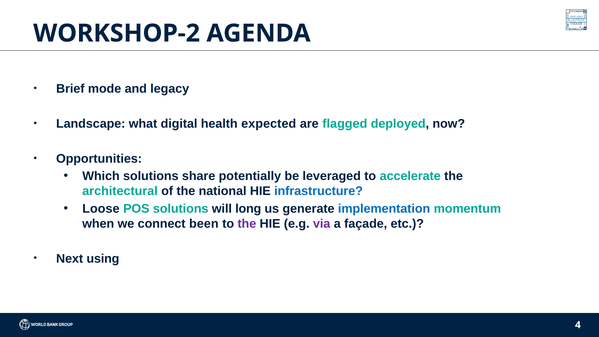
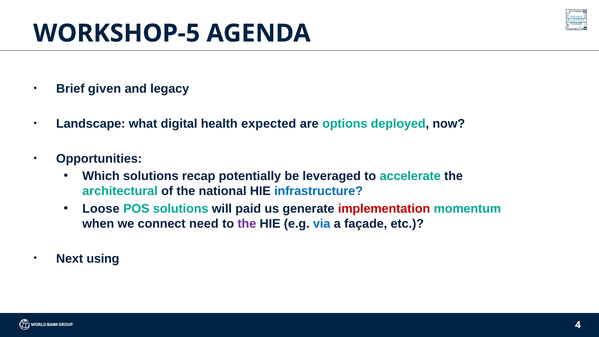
WORKSHOP-2: WORKSHOP-2 -> WORKSHOP-5
mode: mode -> given
flagged: flagged -> options
share: share -> recap
long: long -> paid
implementation colour: blue -> red
been: been -> need
via colour: purple -> blue
